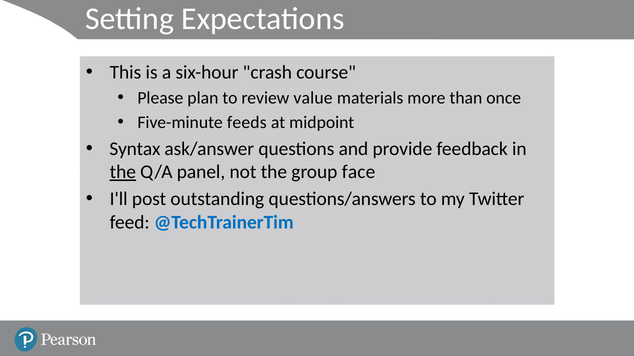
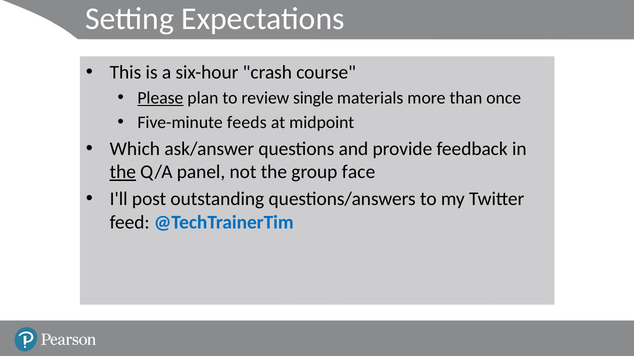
Please underline: none -> present
value: value -> single
Syntax: Syntax -> Which
